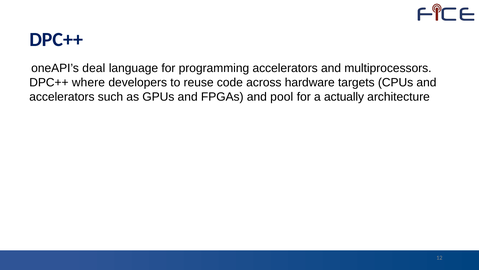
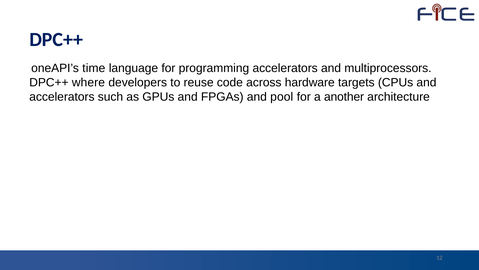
deal: deal -> time
actually: actually -> another
